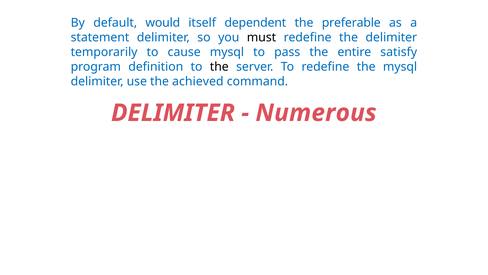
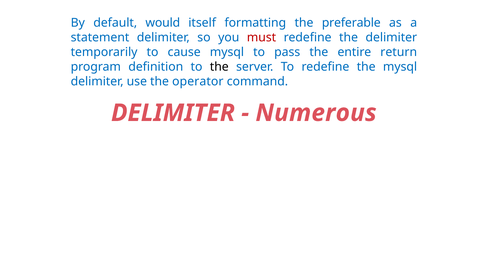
dependent: dependent -> formatting
must colour: black -> red
satisfy: satisfy -> return
achieved: achieved -> operator
